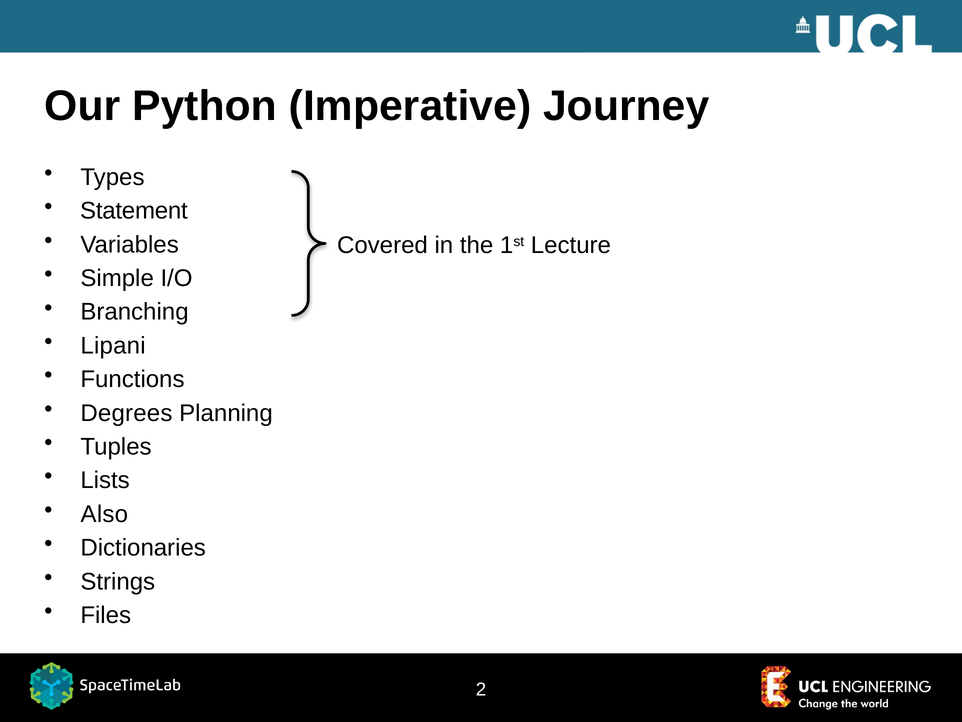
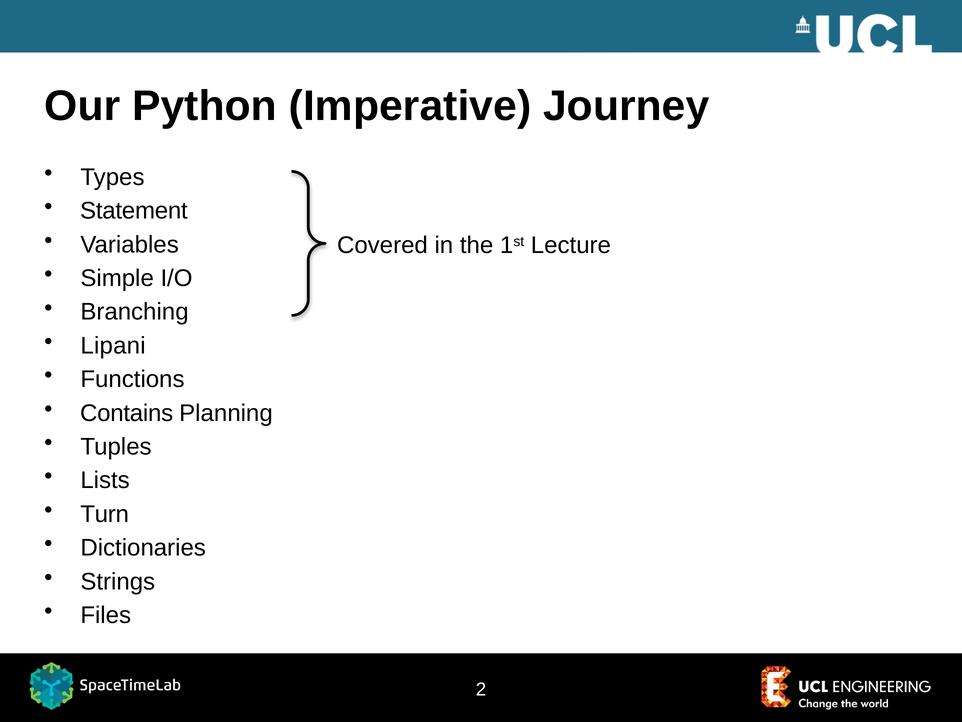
Degrees: Degrees -> Contains
Also: Also -> Turn
